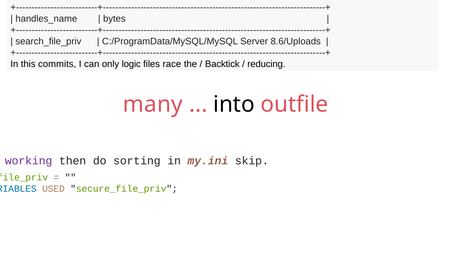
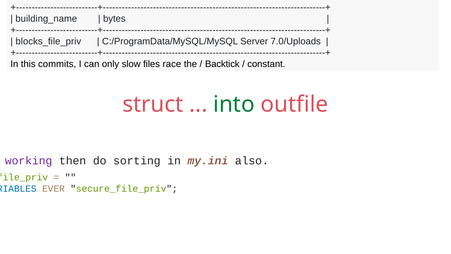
handles_name: handles_name -> building_name
search_file_priv: search_file_priv -> blocks_file_priv
8.6/Uploads: 8.6/Uploads -> 7.0/Uploads
logic: logic -> slow
reducing: reducing -> constant
many: many -> struct
into colour: black -> green
skip: skip -> also
USED: USED -> EVER
